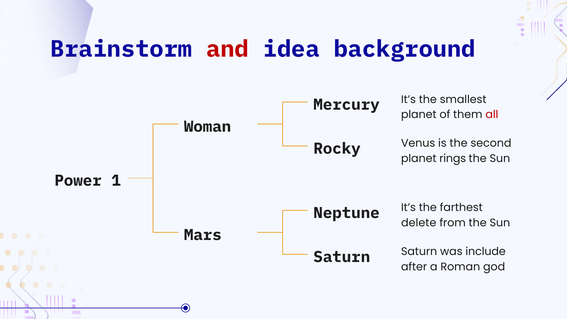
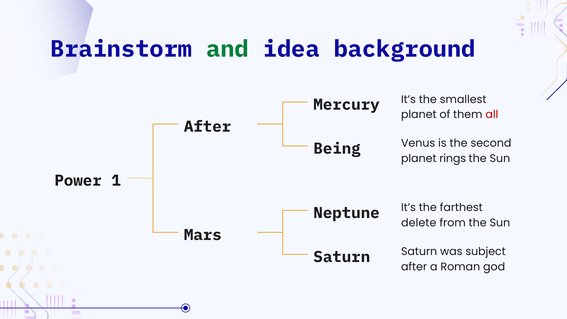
and colour: red -> green
Woman at (208, 127): Woman -> After
Rocky: Rocky -> Being
include: include -> subject
